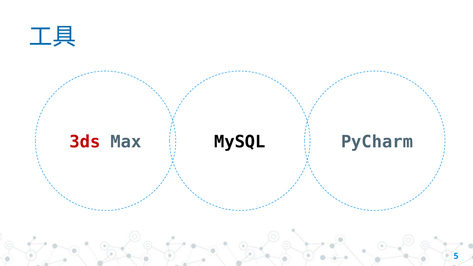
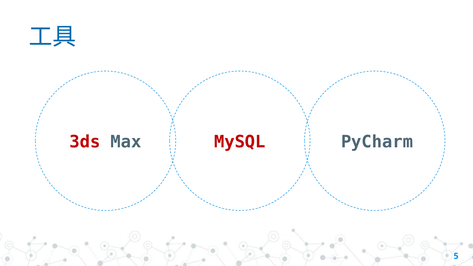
MySQL colour: black -> red
